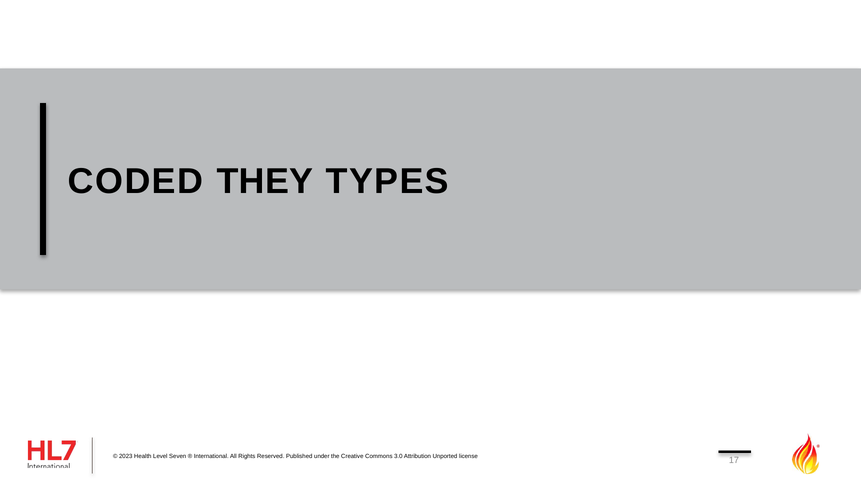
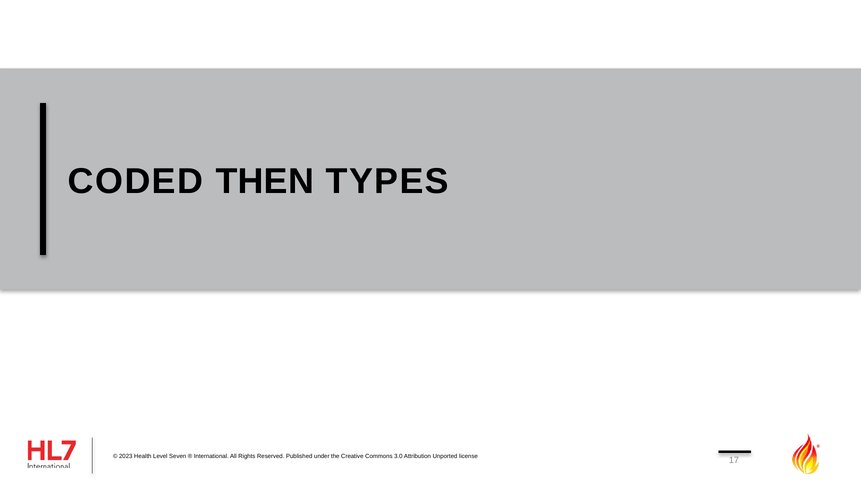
THEY: THEY -> THEN
